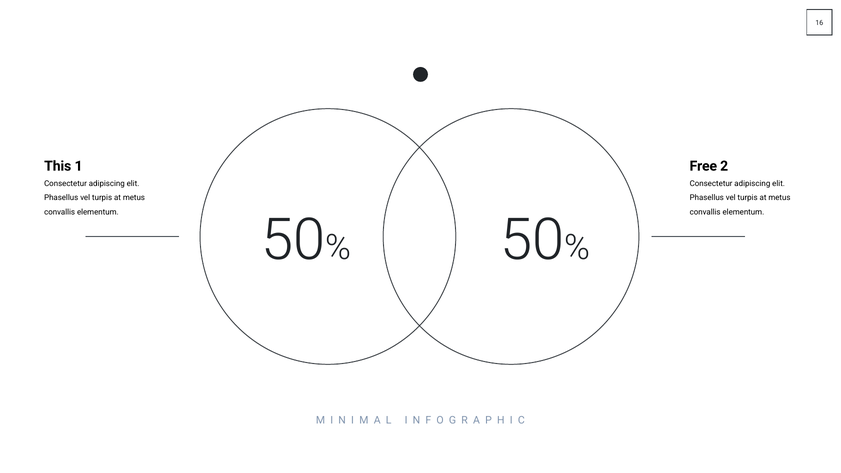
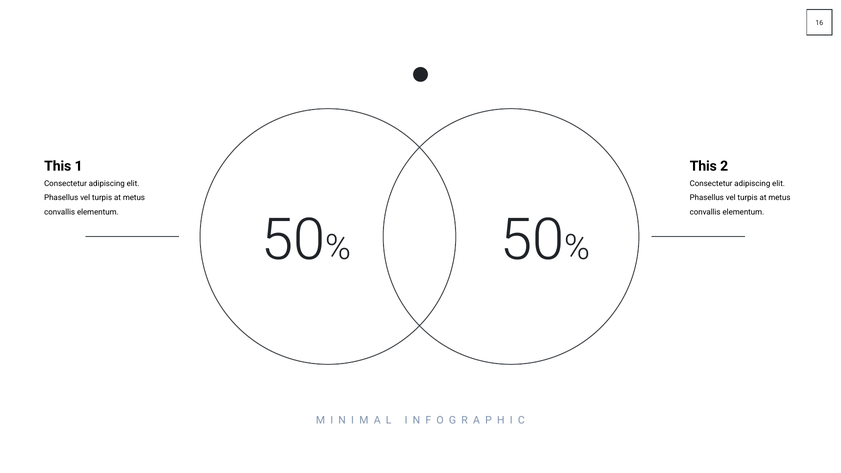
Free at (703, 166): Free -> This
